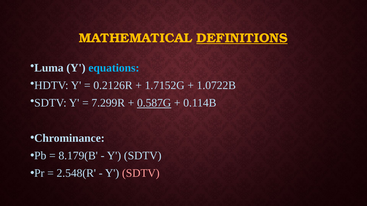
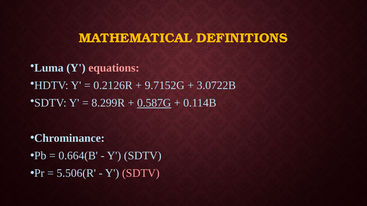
DEFINITIONS underline: present -> none
equations colour: light blue -> pink
1.7152G: 1.7152G -> 9.7152G
1.0722B: 1.0722B -> 3.0722B
7.299R: 7.299R -> 8.299R
8.179(B: 8.179(B -> 0.664(B
2.548(R: 2.548(R -> 5.506(R
